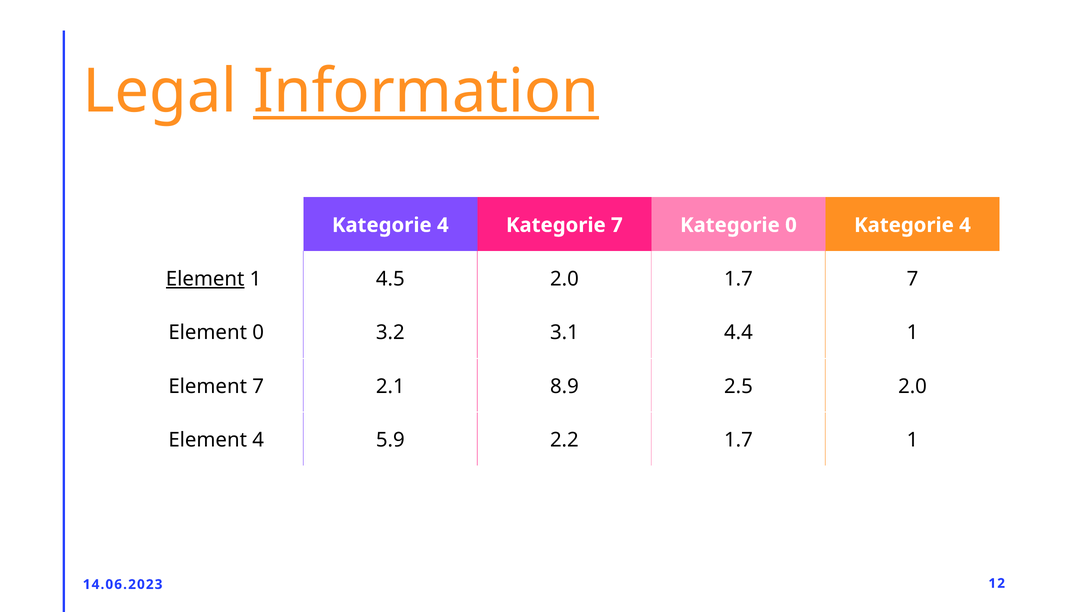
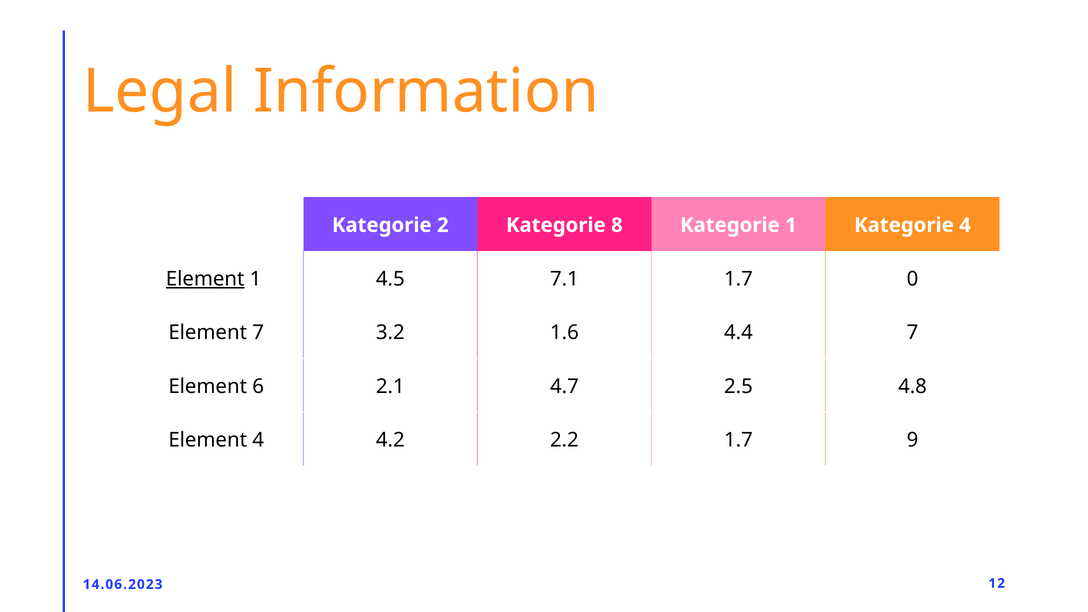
Information underline: present -> none
4 at (443, 225): 4 -> 2
Kategorie 7: 7 -> 8
Kategorie 0: 0 -> 1
4.5 2.0: 2.0 -> 7.1
1.7 7: 7 -> 0
Element 0: 0 -> 7
3.1: 3.1 -> 1.6
4.4 1: 1 -> 7
Element 7: 7 -> 6
8.9: 8.9 -> 4.7
2.5 2.0: 2.0 -> 4.8
5.9: 5.9 -> 4.2
1.7 1: 1 -> 9
